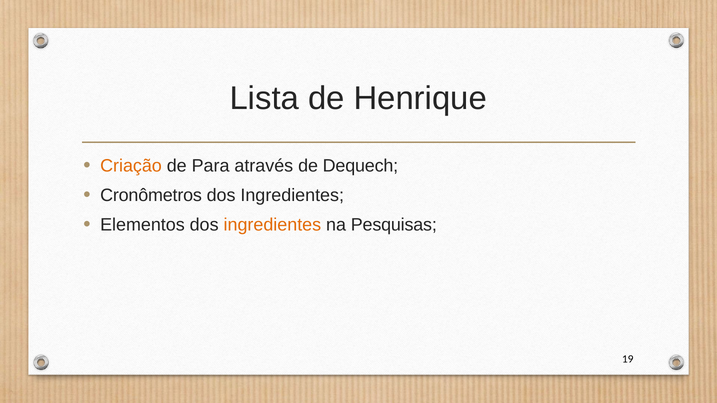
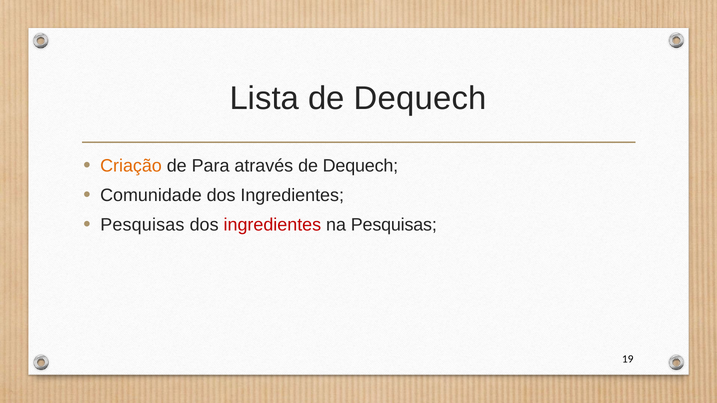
Lista de Henrique: Henrique -> Dequech
Cronômetros: Cronômetros -> Comunidade
Elementos at (142, 225): Elementos -> Pesquisas
ingredientes at (272, 225) colour: orange -> red
